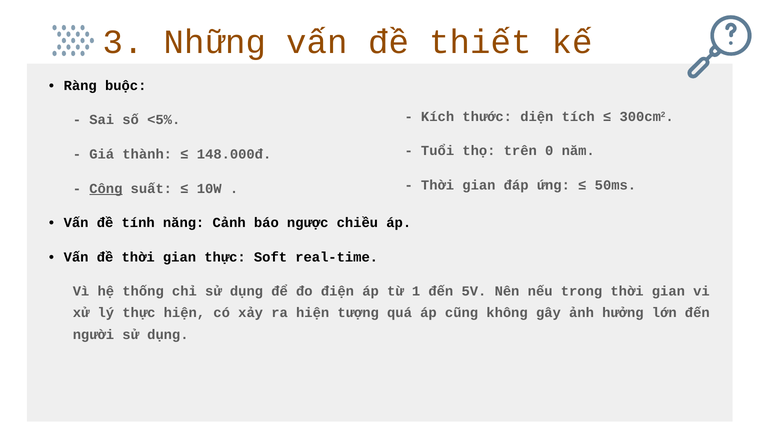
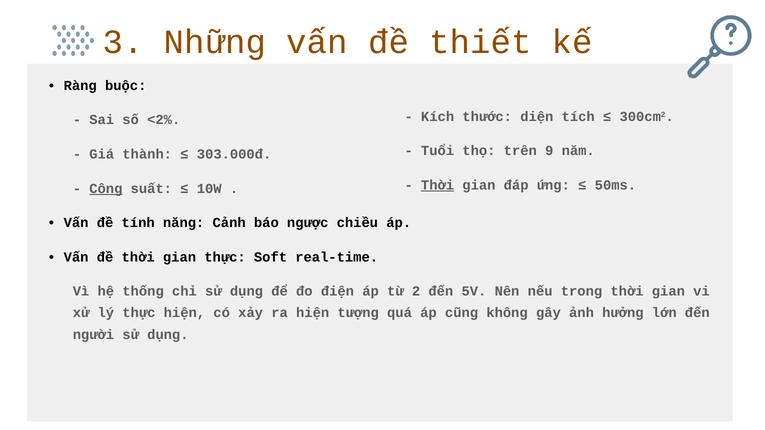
<5%: <5% -> <2%
0: 0 -> 9
148.000đ: 148.000đ -> 303.000đ
Thời at (438, 185) underline: none -> present
1: 1 -> 2
